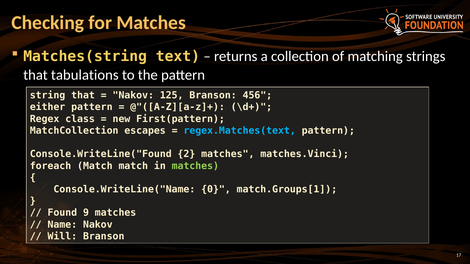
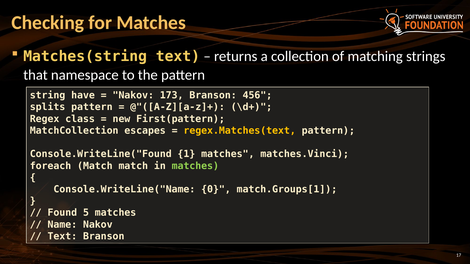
tabulations: tabulations -> namespace
string that: that -> have
125: 125 -> 173
either: either -> splits
regex.Matches(text colour: light blue -> yellow
2: 2 -> 1
9: 9 -> 5
Will at (62, 237): Will -> Text
